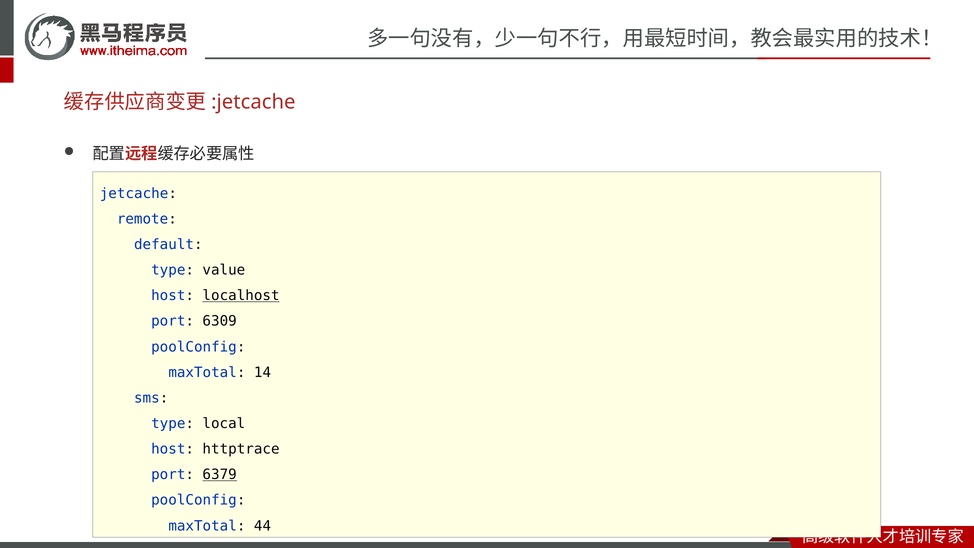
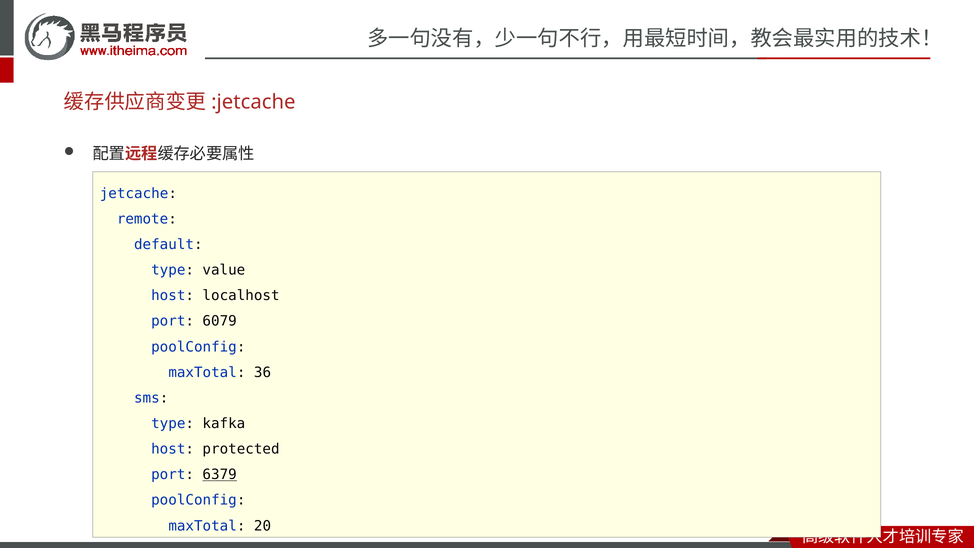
localhost underline: present -> none
6309: 6309 -> 6079
14: 14 -> 36
local: local -> kafka
httptrace: httptrace -> protected
44: 44 -> 20
